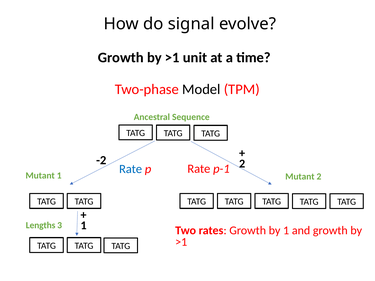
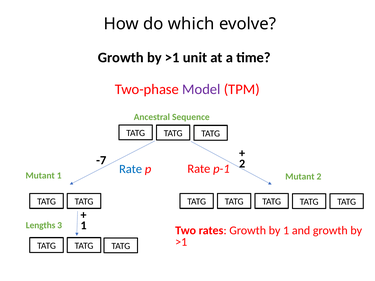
signal: signal -> which
Model colour: black -> purple
-2: -2 -> -7
